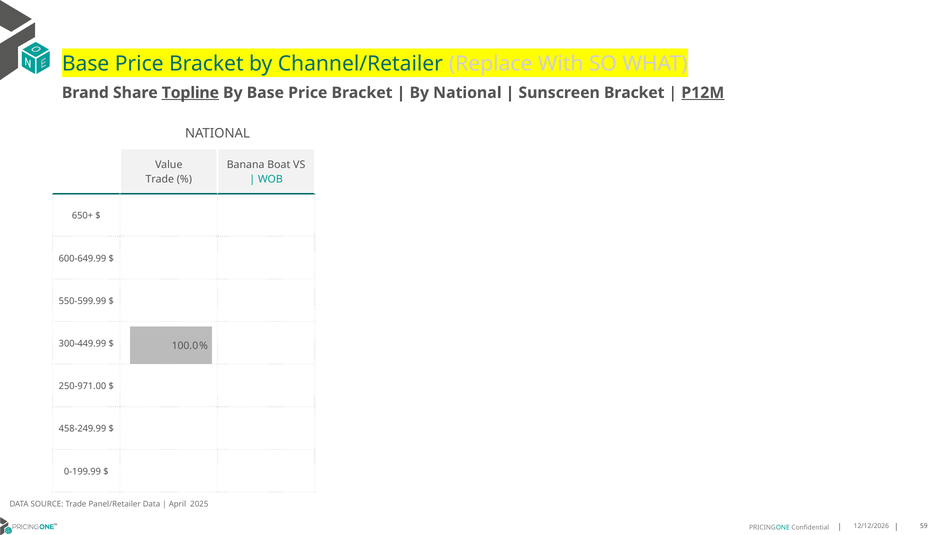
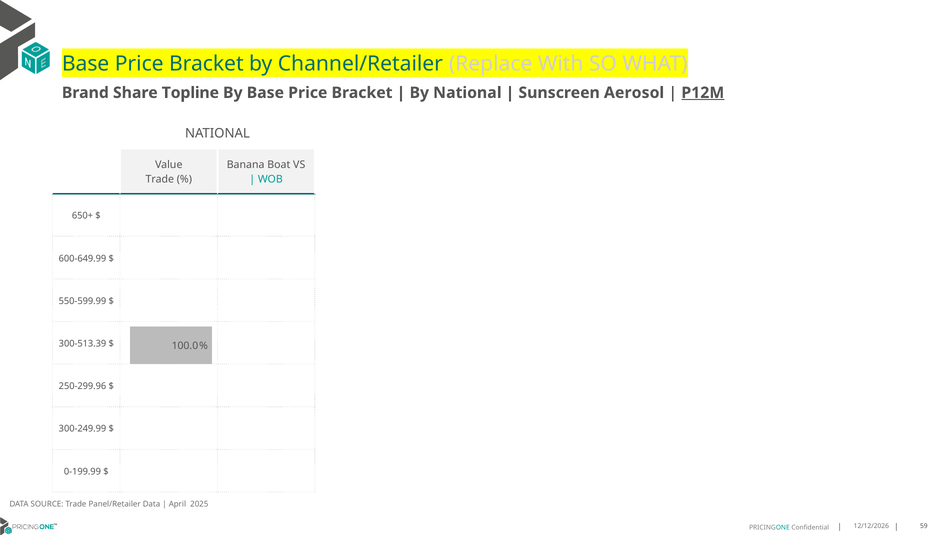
Topline underline: present -> none
Sunscreen Bracket: Bracket -> Aerosol
300-449.99: 300-449.99 -> 300-513.39
250-971.00: 250-971.00 -> 250-299.96
458-249.99: 458-249.99 -> 300-249.99
